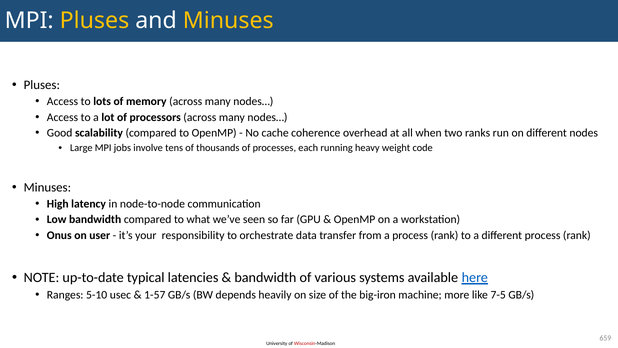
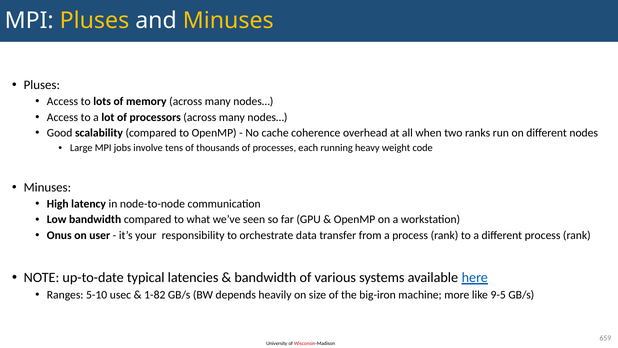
1-57: 1-57 -> 1-82
7-5: 7-5 -> 9-5
